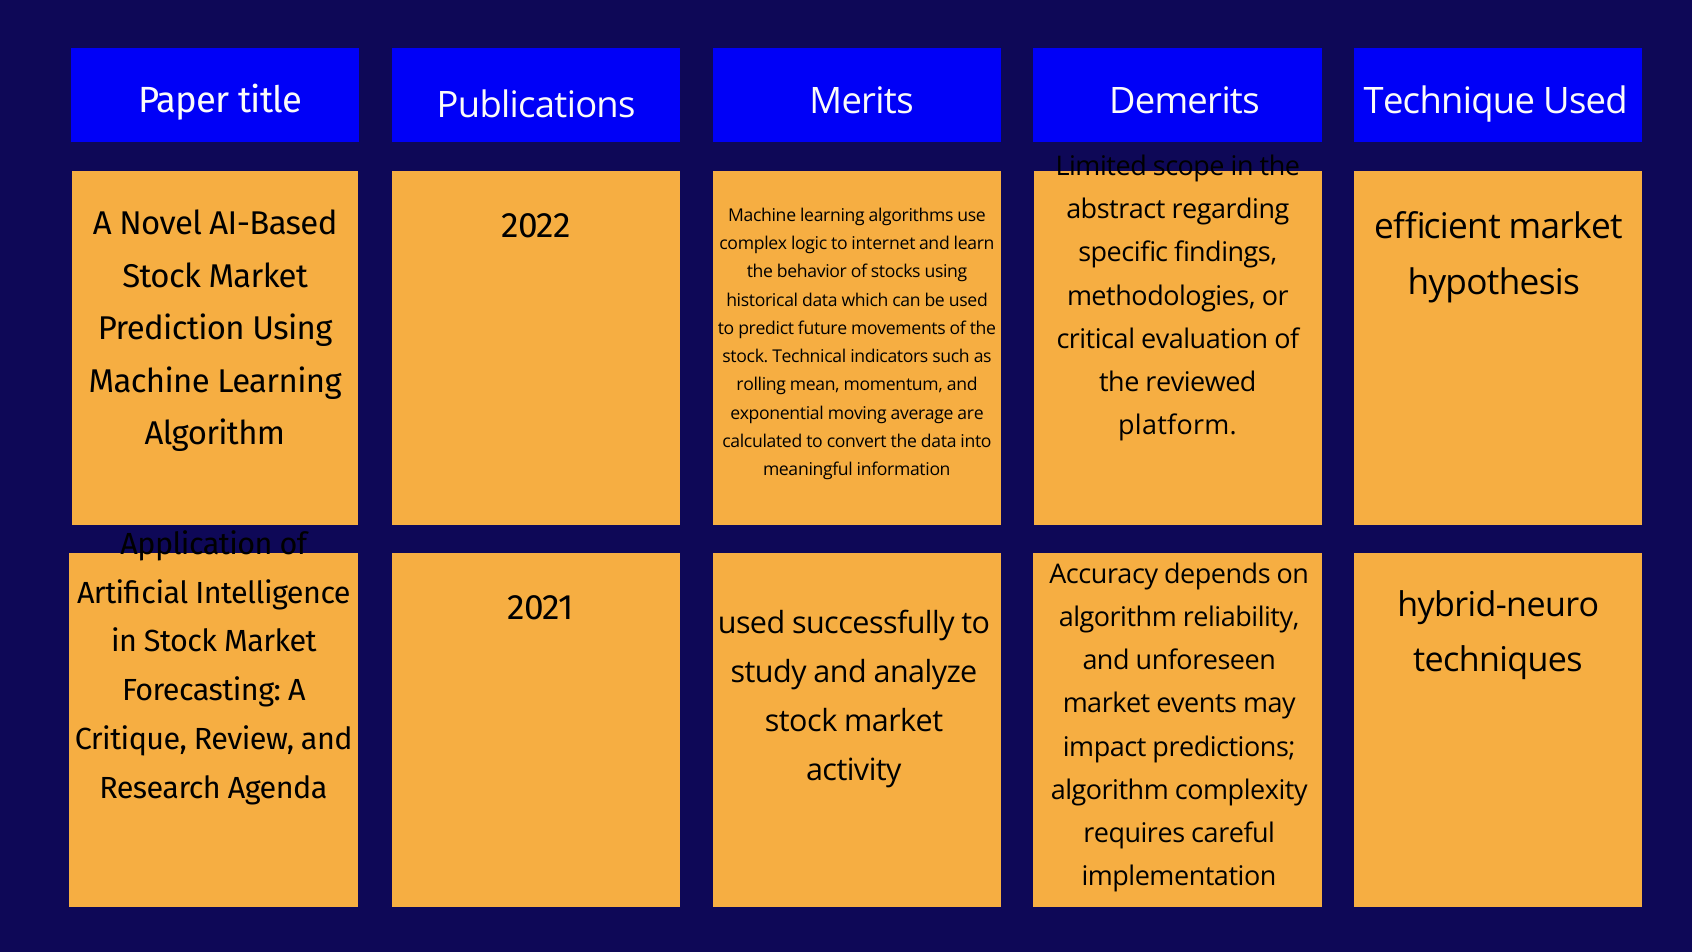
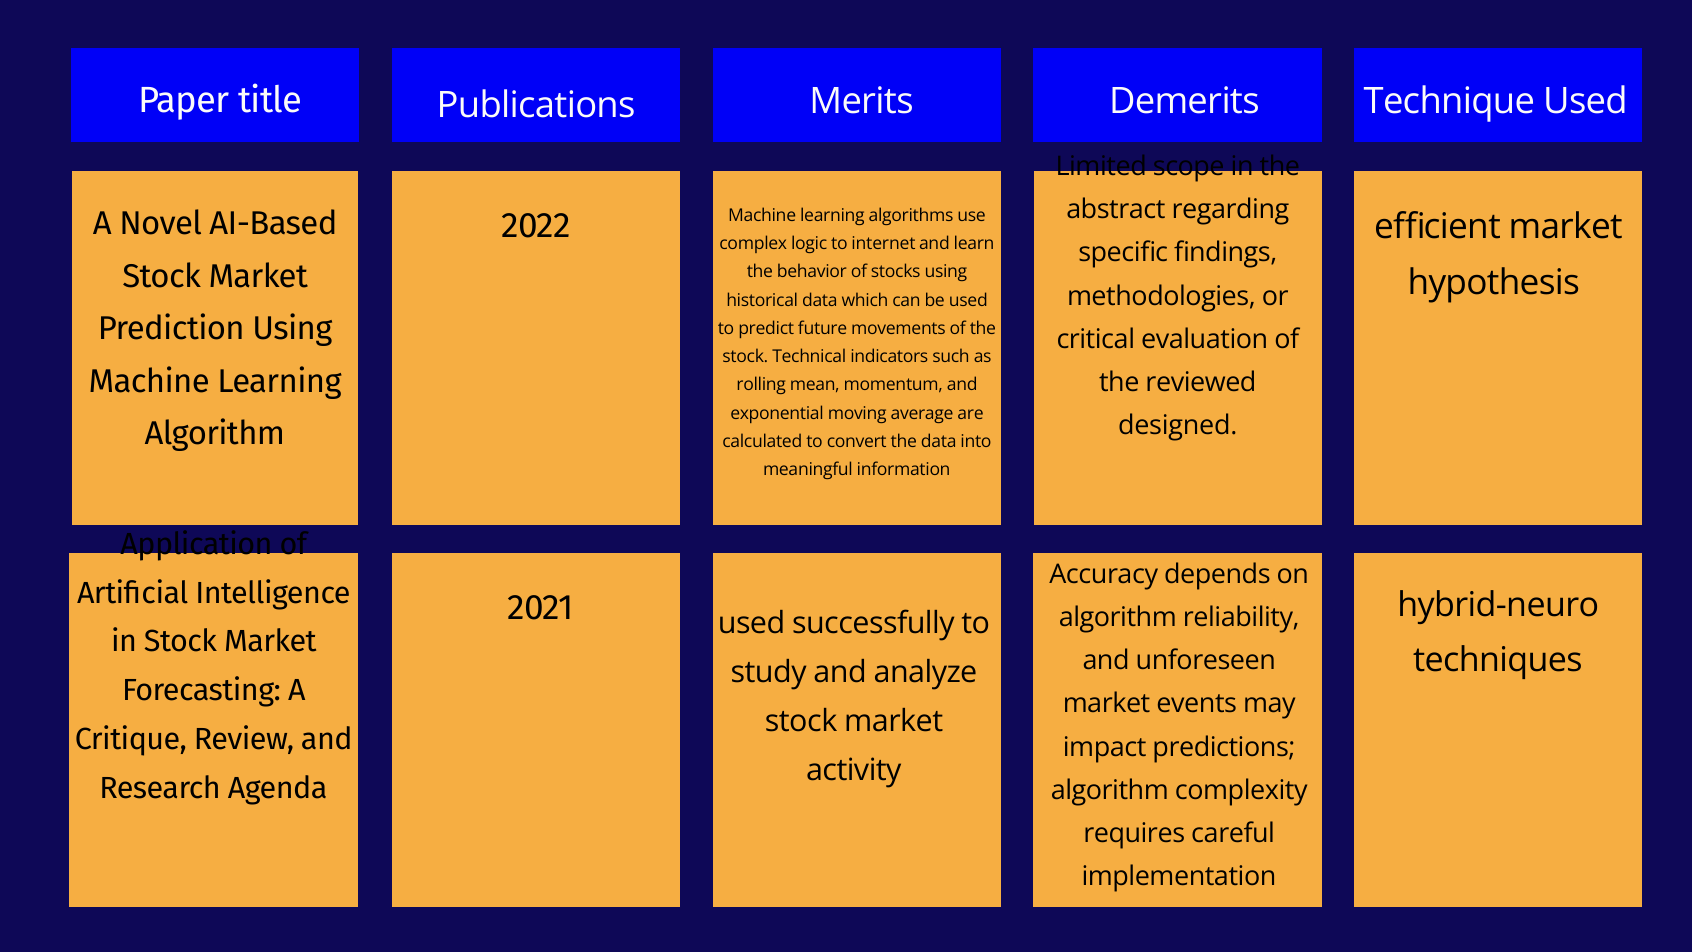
platform: platform -> designed
